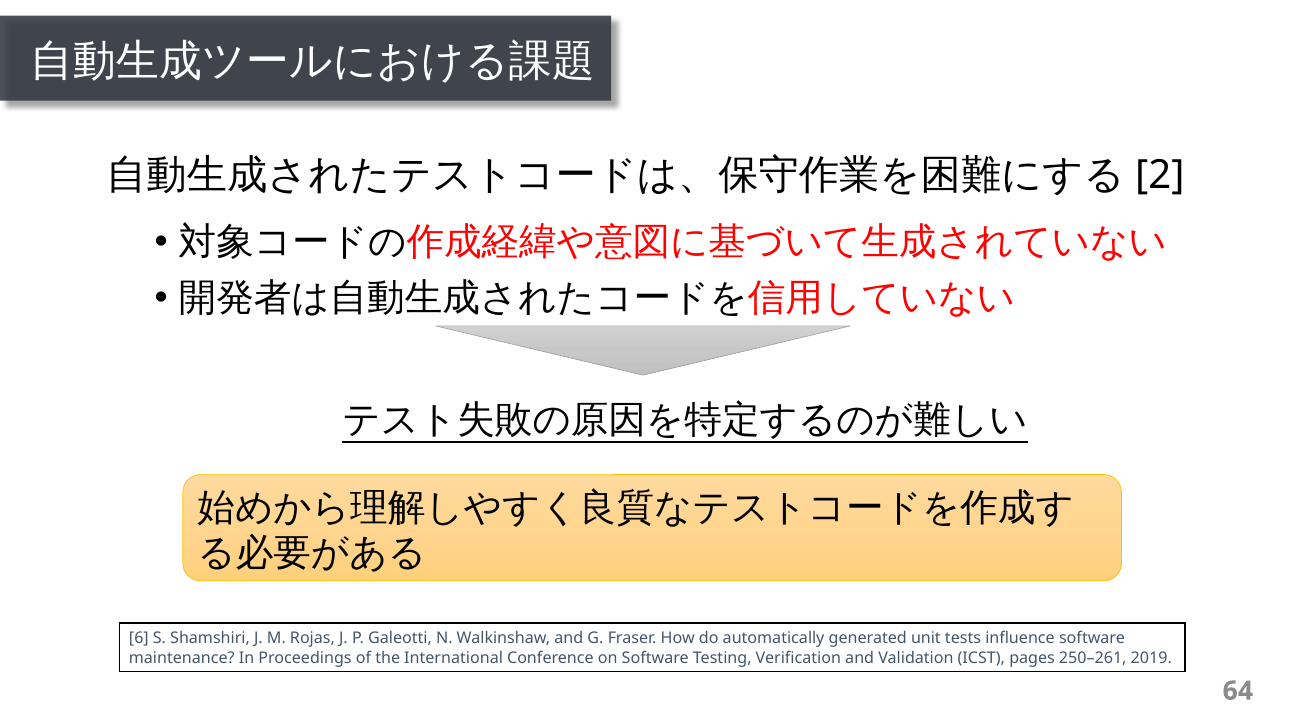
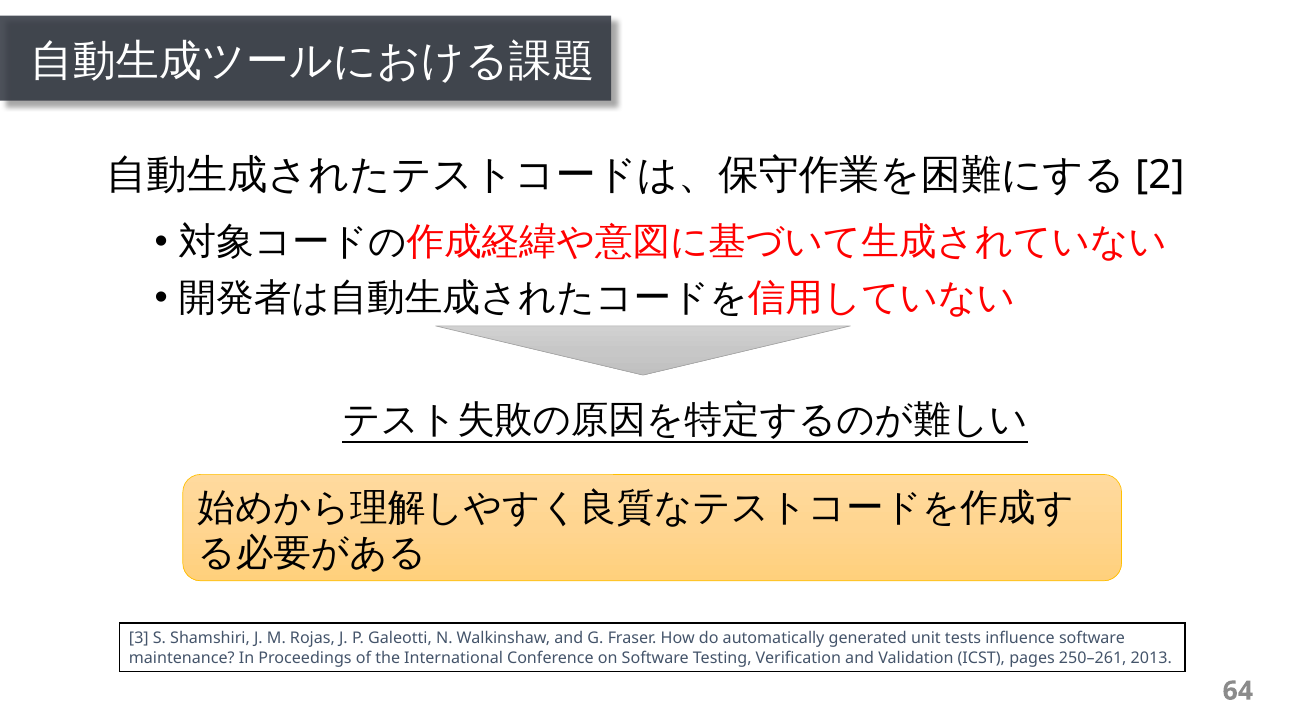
6: 6 -> 3
2019: 2019 -> 2013
